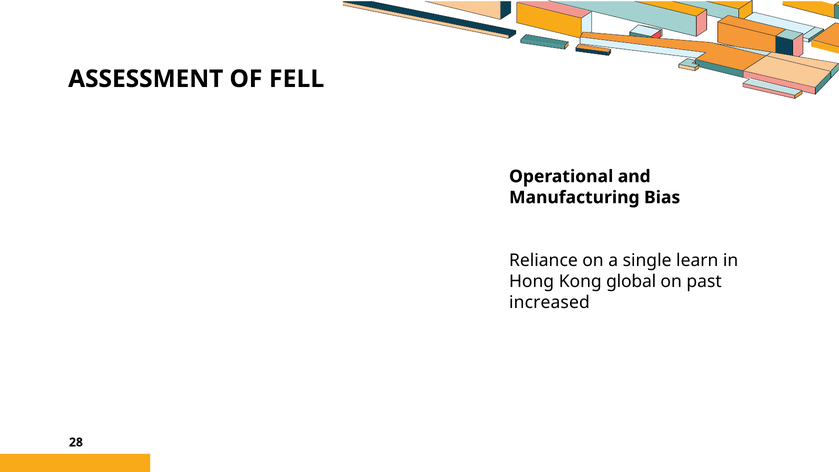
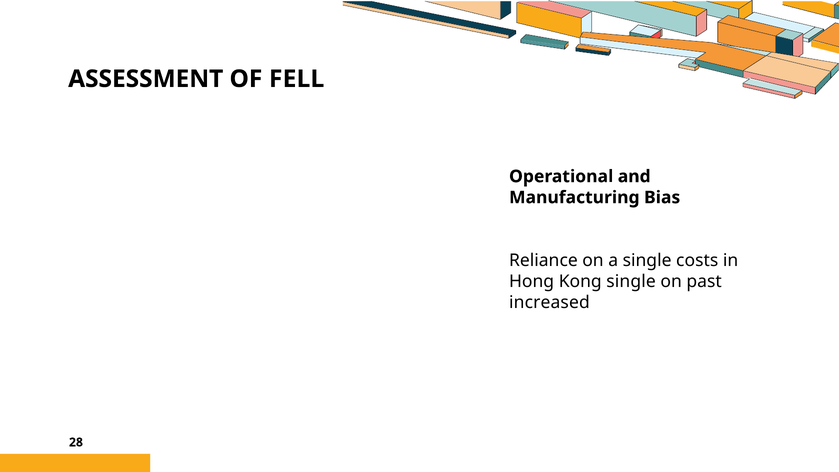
learn: learn -> costs
Kong global: global -> single
